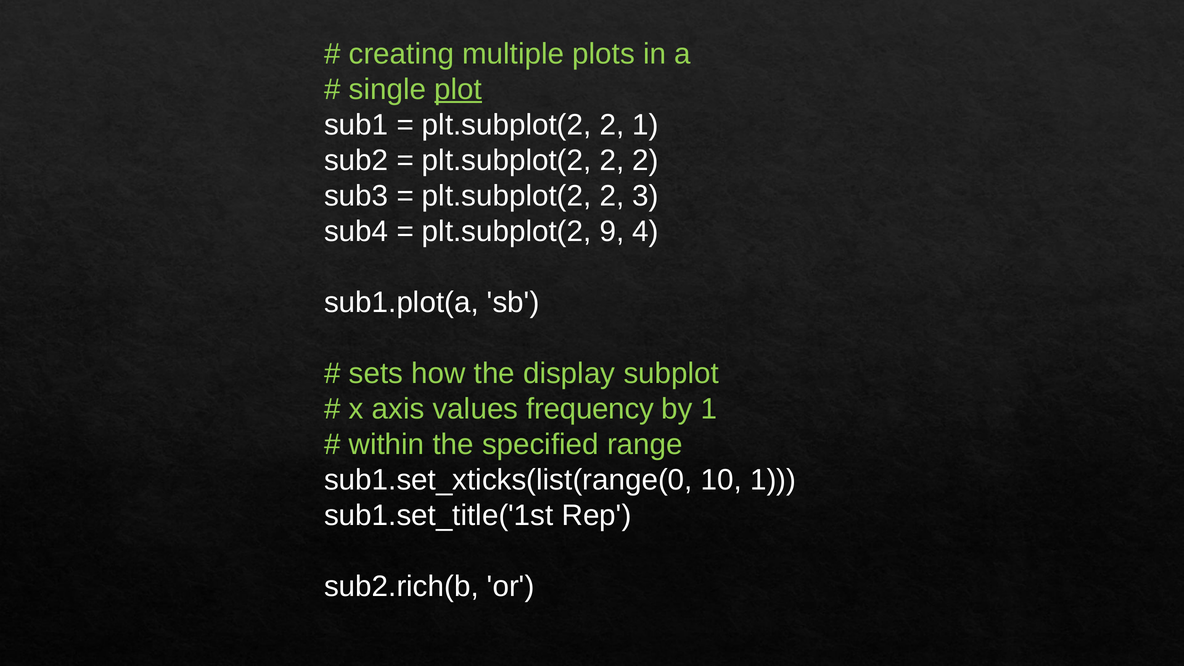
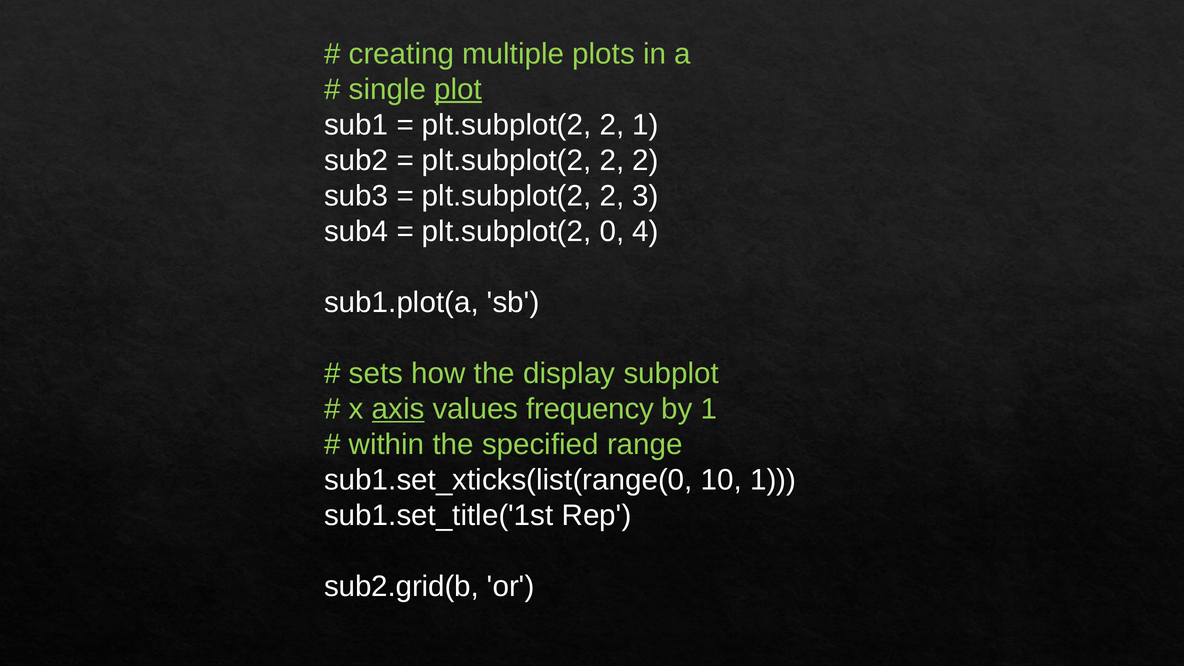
9: 9 -> 0
axis underline: none -> present
sub2.rich(b: sub2.rich(b -> sub2.grid(b
